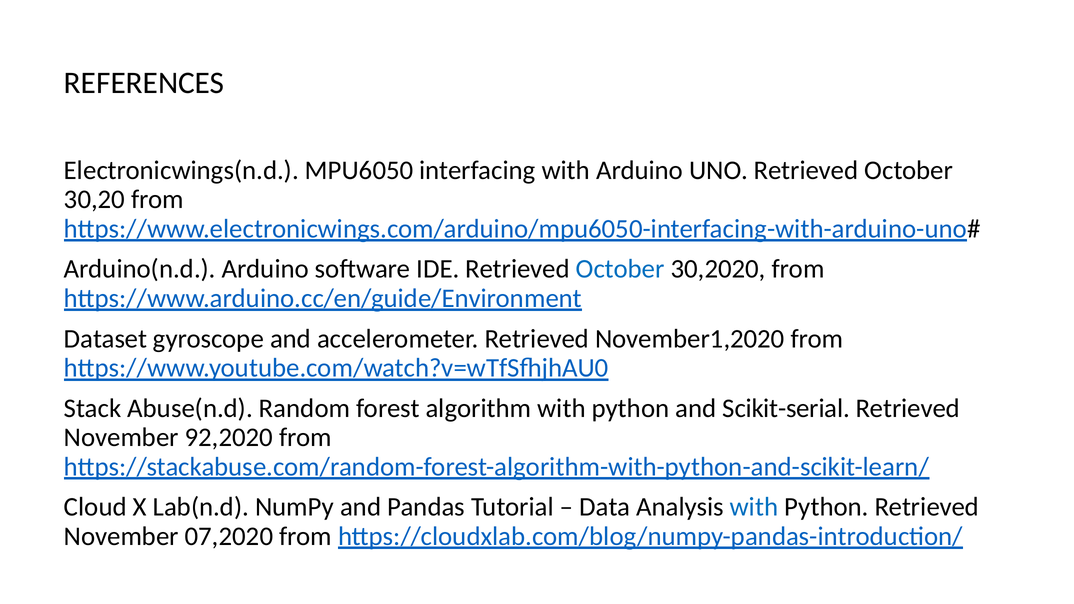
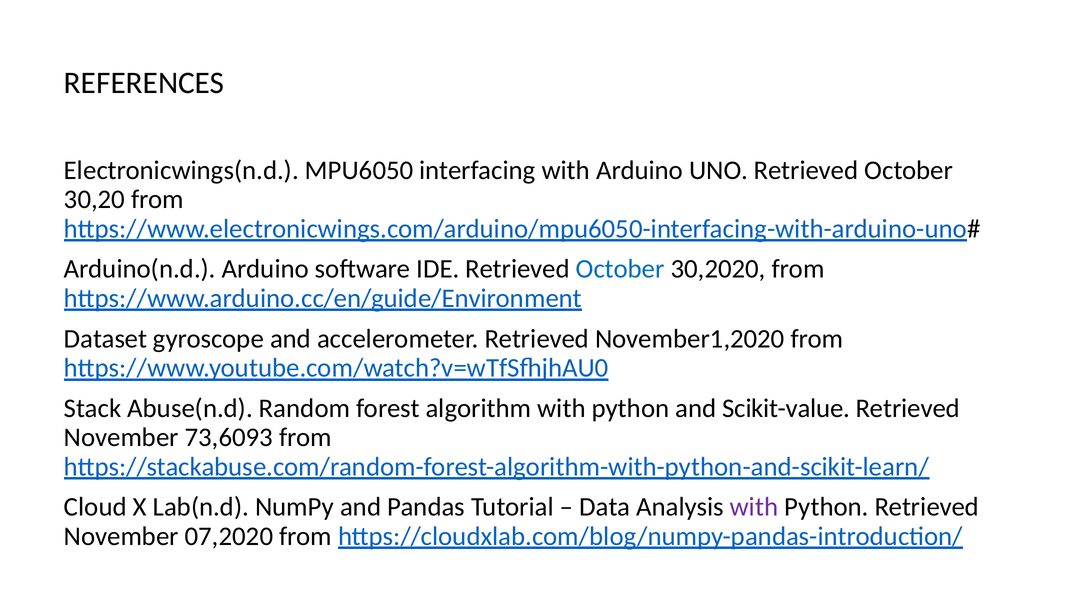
Scikit-serial: Scikit-serial -> Scikit-value
92,2020: 92,2020 -> 73,6093
with at (754, 507) colour: blue -> purple
